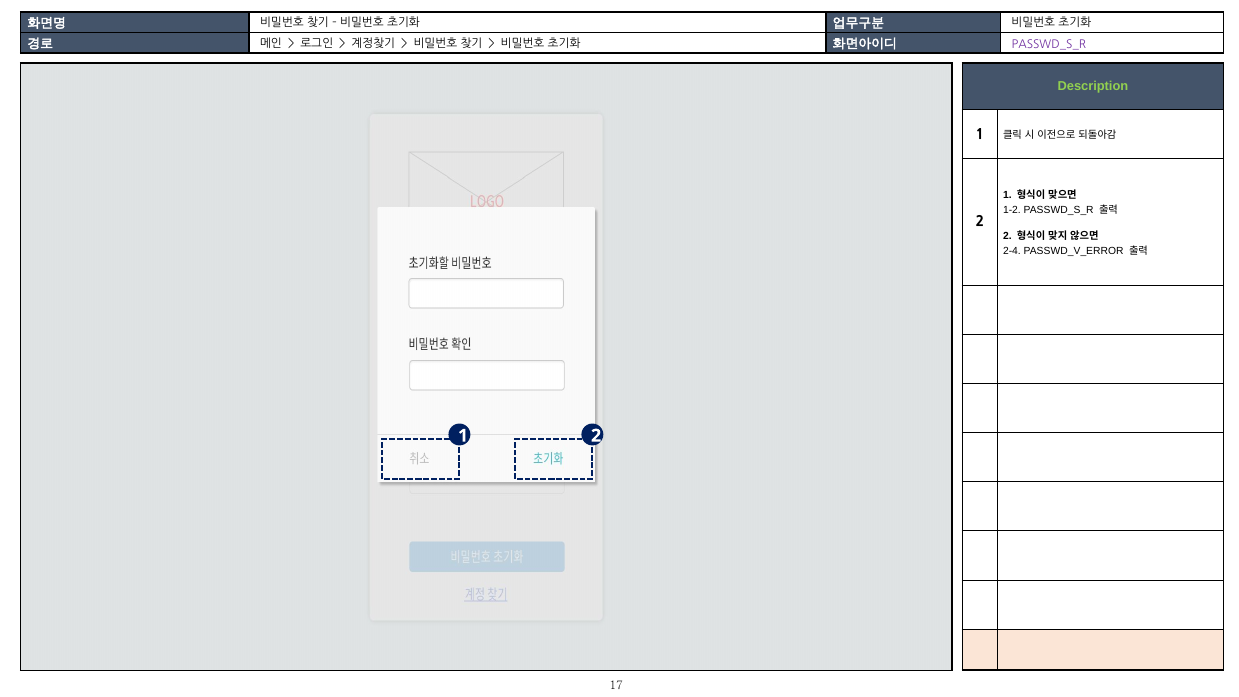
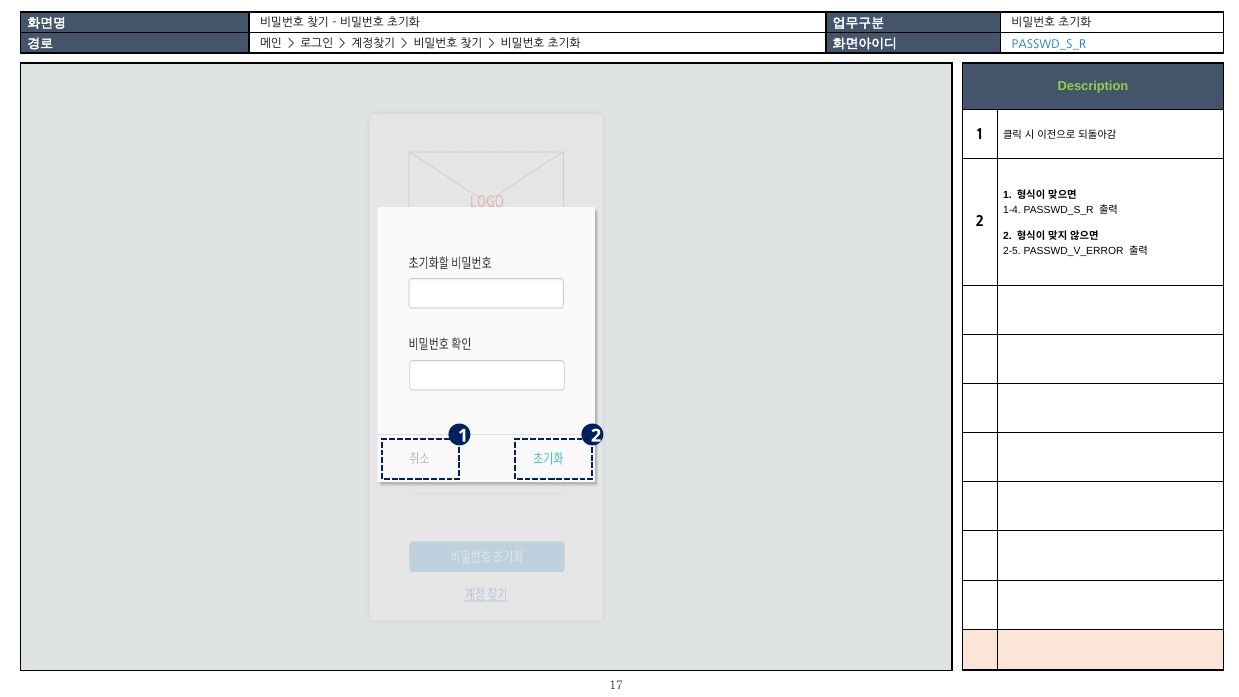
PASSWD_S_R at (1049, 44) colour: purple -> blue
1-2: 1-2 -> 1-4
2-4: 2-4 -> 2-5
